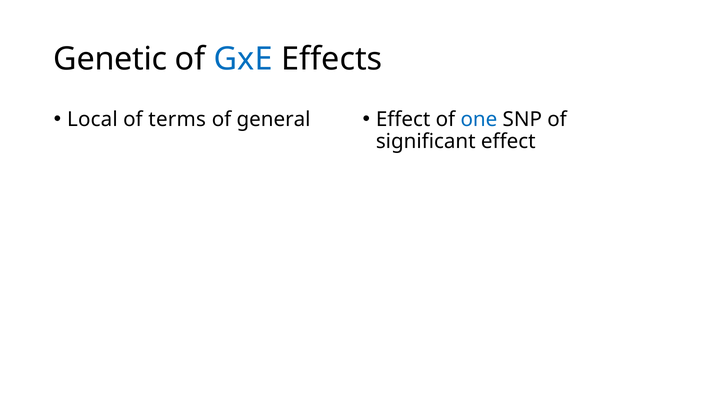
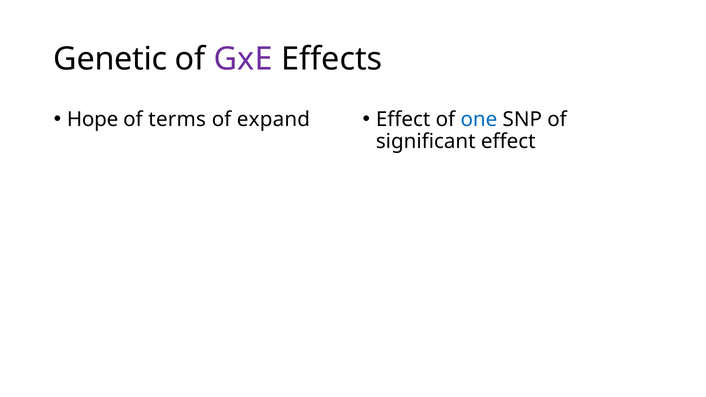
GxE colour: blue -> purple
Local: Local -> Hope
general: general -> expand
